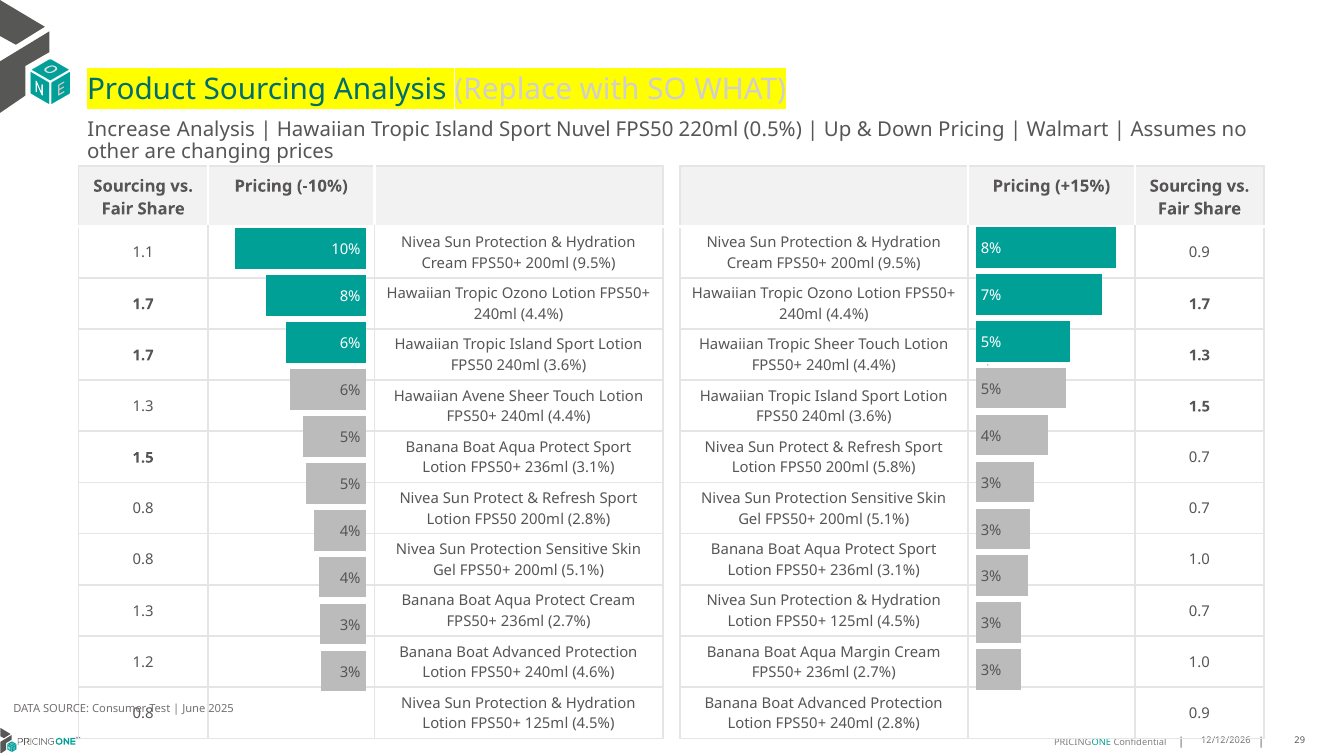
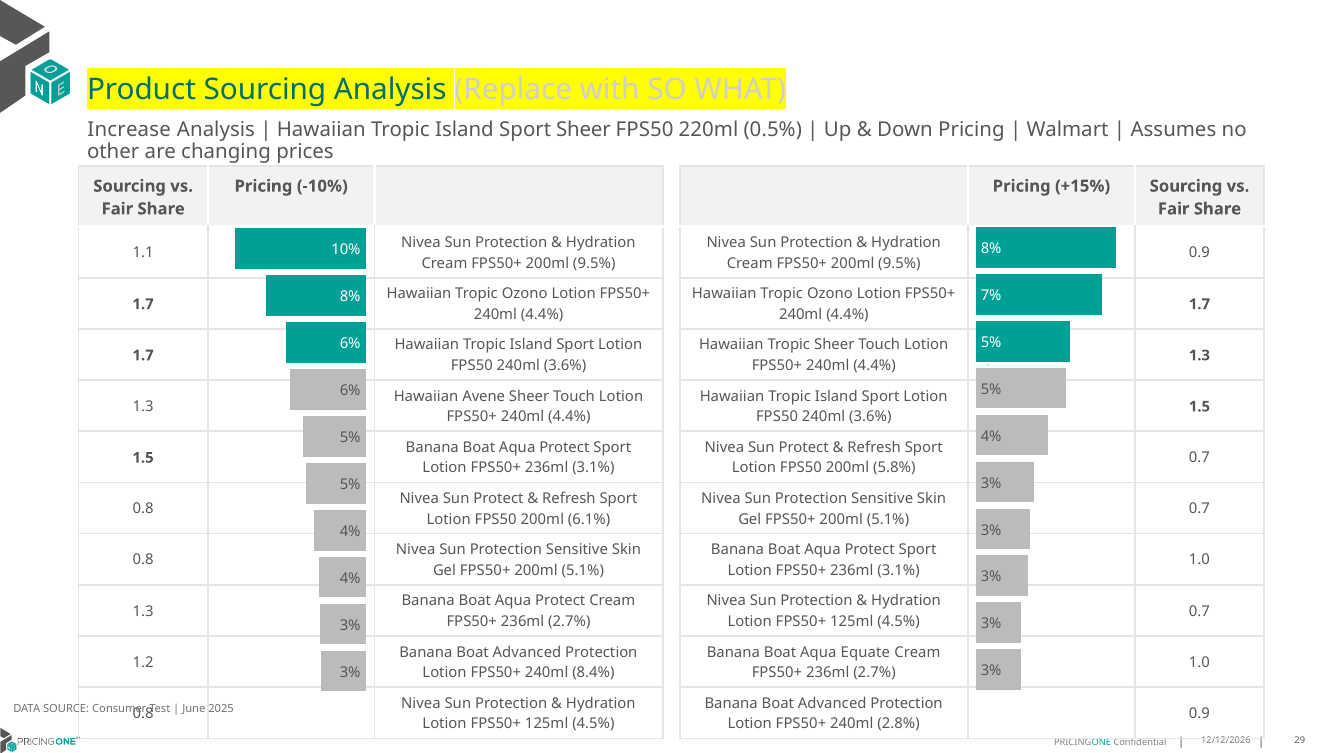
Sport Nuvel: Nuvel -> Sheer
200ml 2.8%: 2.8% -> 6.1%
Margin: Margin -> Equate
4.6%: 4.6% -> 8.4%
